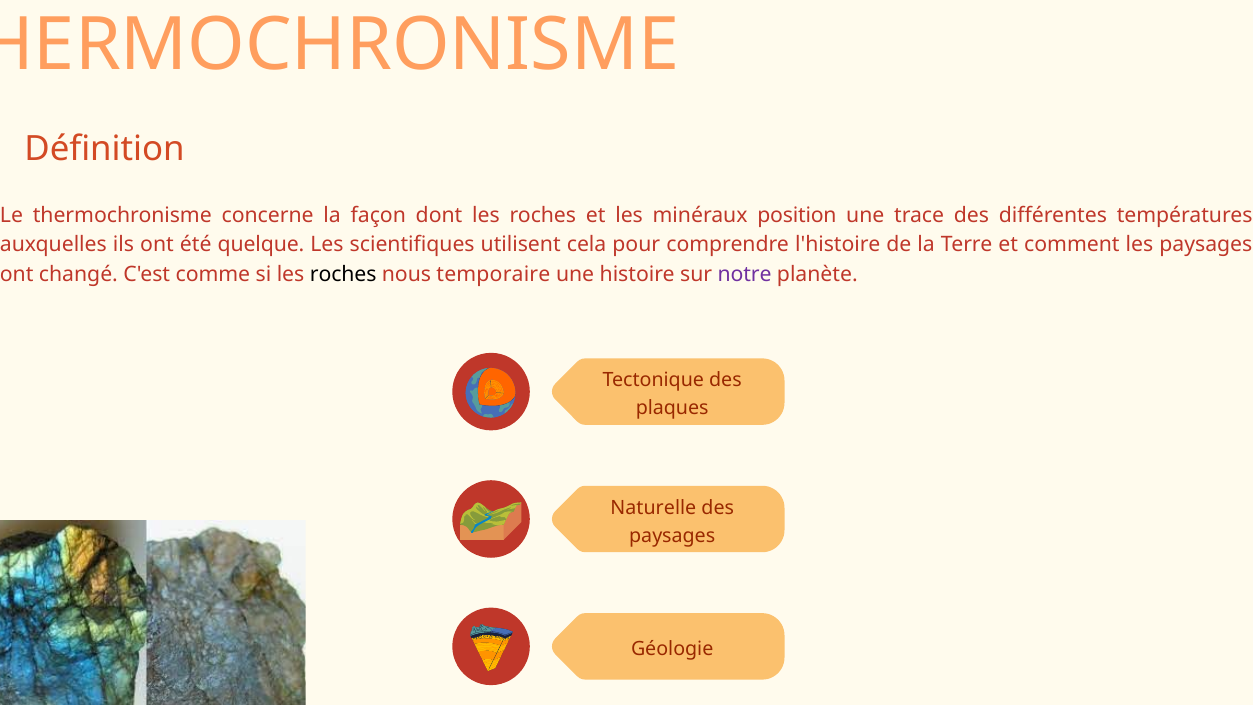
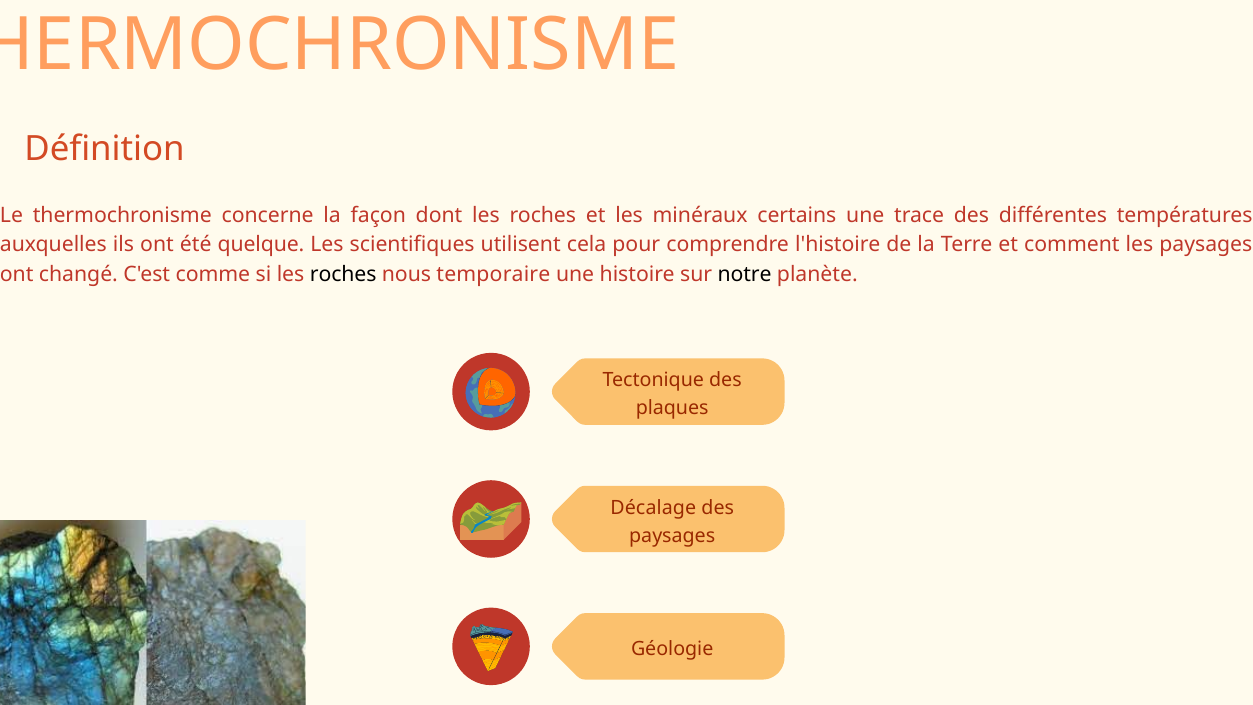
position: position -> certains
notre colour: purple -> black
Naturelle: Naturelle -> Décalage
